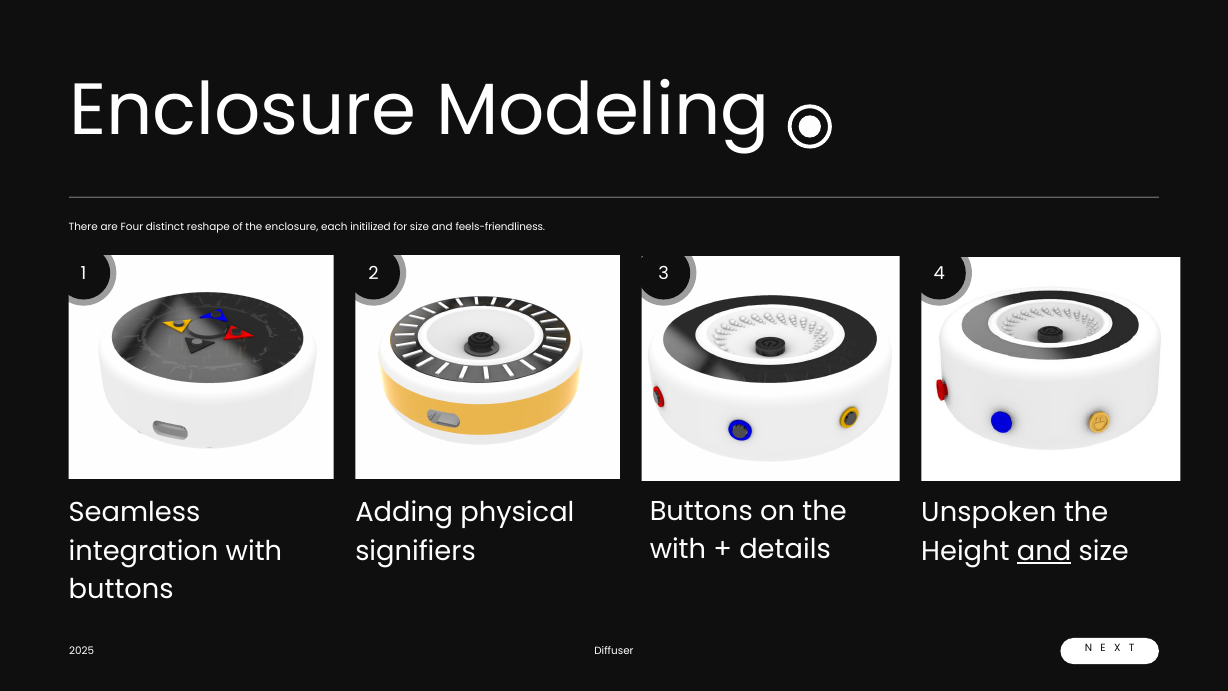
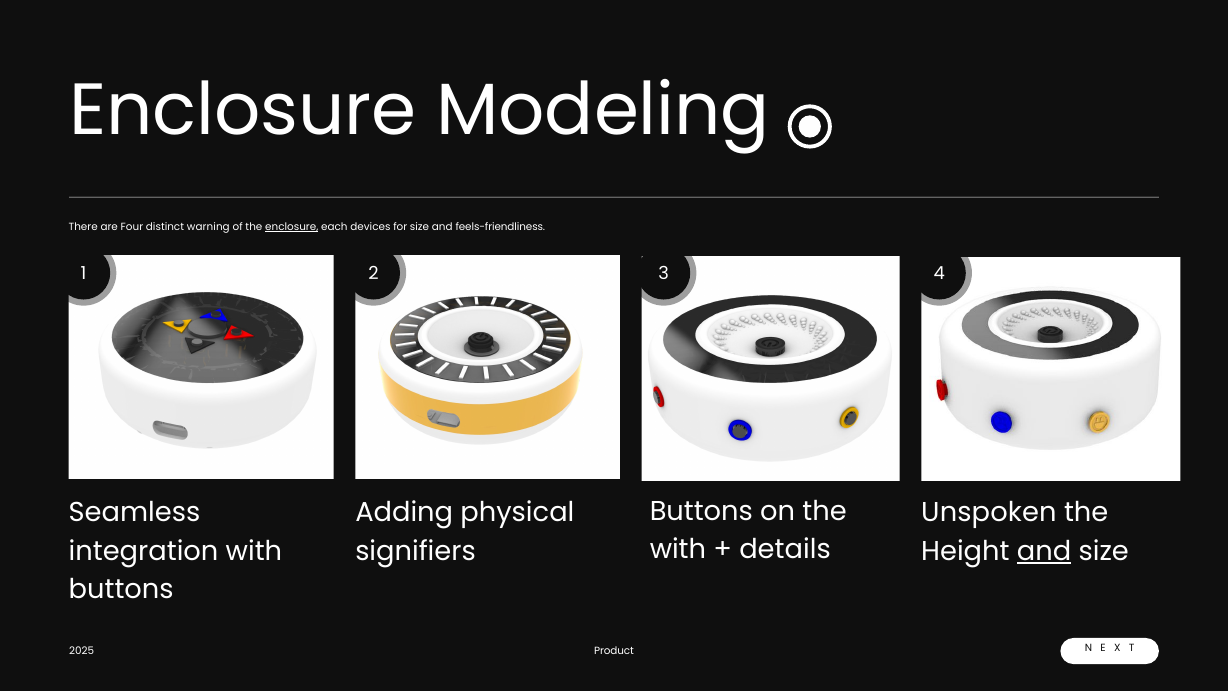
reshape: reshape -> warning
enclosure at (292, 227) underline: none -> present
initilized: initilized -> devices
Diffuser: Diffuser -> Product
